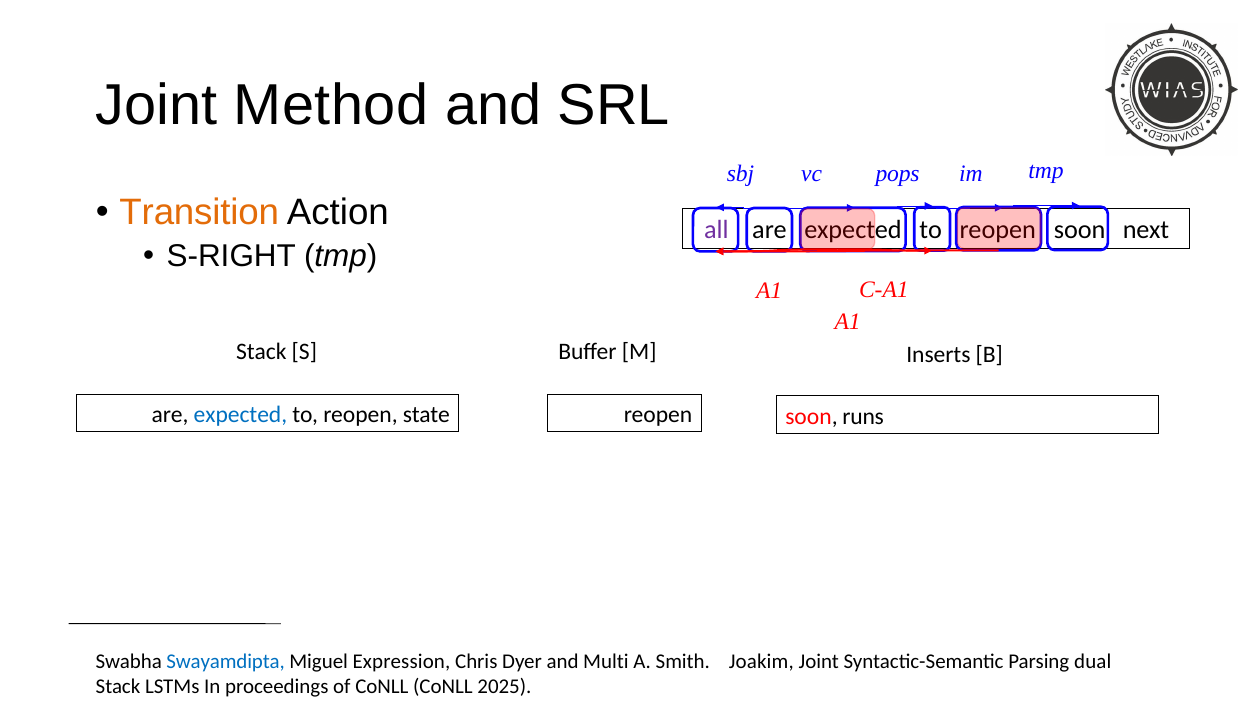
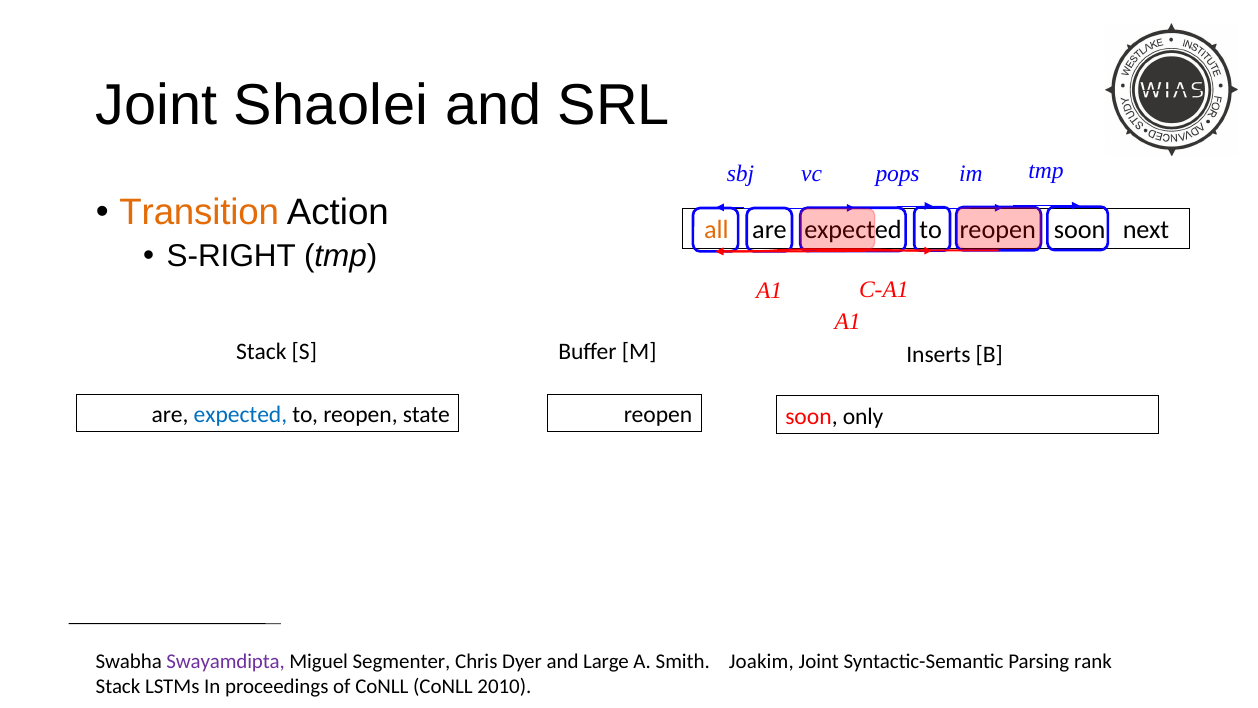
Method: Method -> Shaolei
all colour: purple -> orange
runs: runs -> only
Swayamdipta colour: blue -> purple
Expression: Expression -> Segmenter
Multi: Multi -> Large
dual: dual -> rank
2025: 2025 -> 2010
